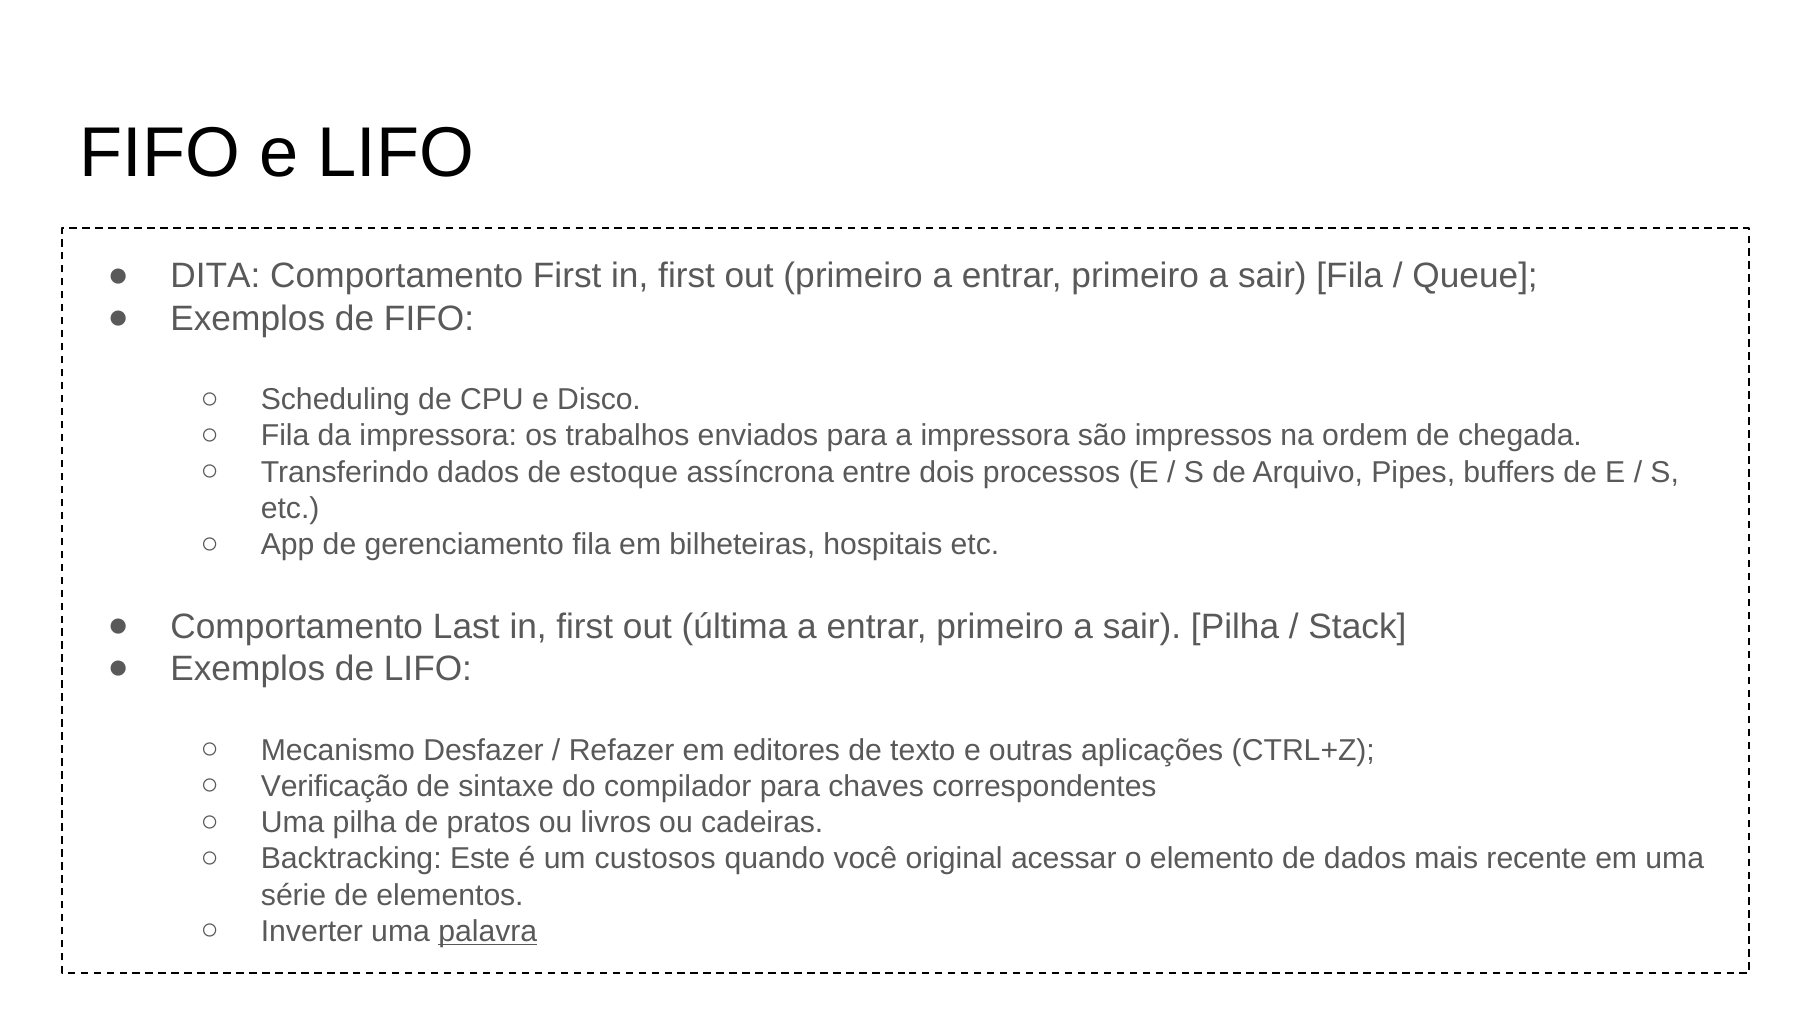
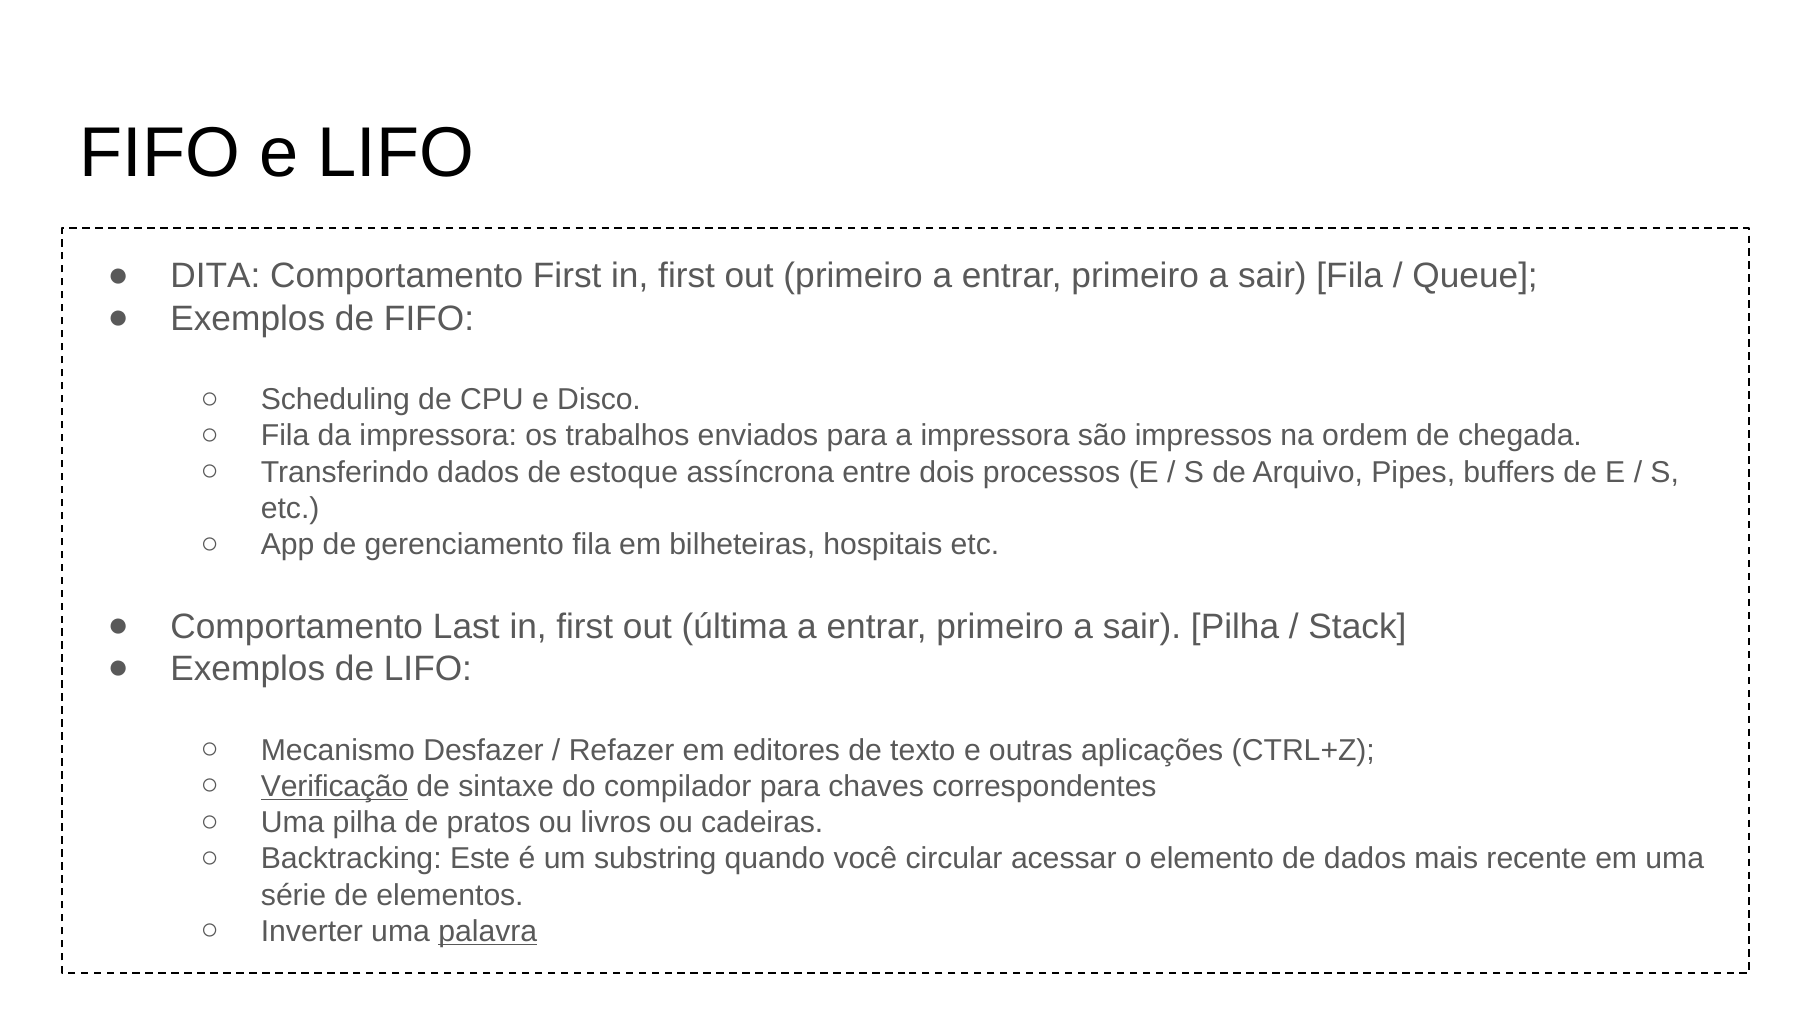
Verificação underline: none -> present
custosos: custosos -> substring
original: original -> circular
